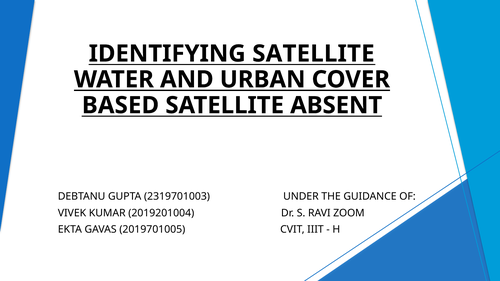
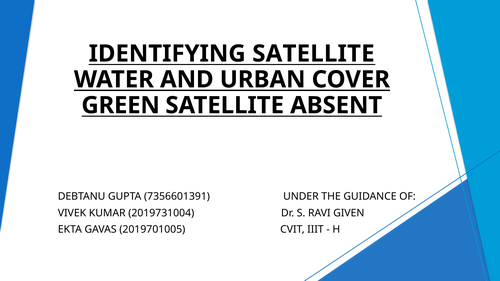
BASED: BASED -> GREEN
2319701003: 2319701003 -> 7356601391
2019201004: 2019201004 -> 2019731004
ZOOM: ZOOM -> GIVEN
